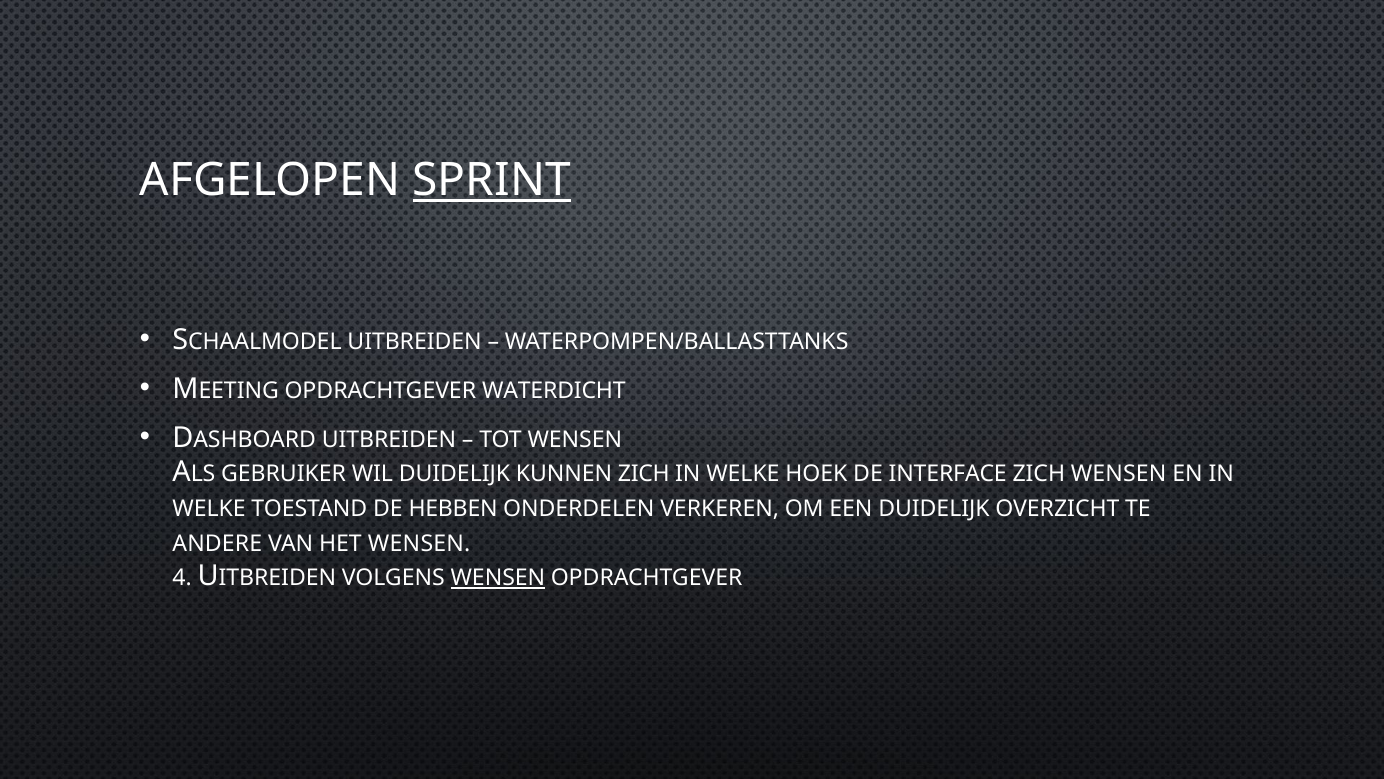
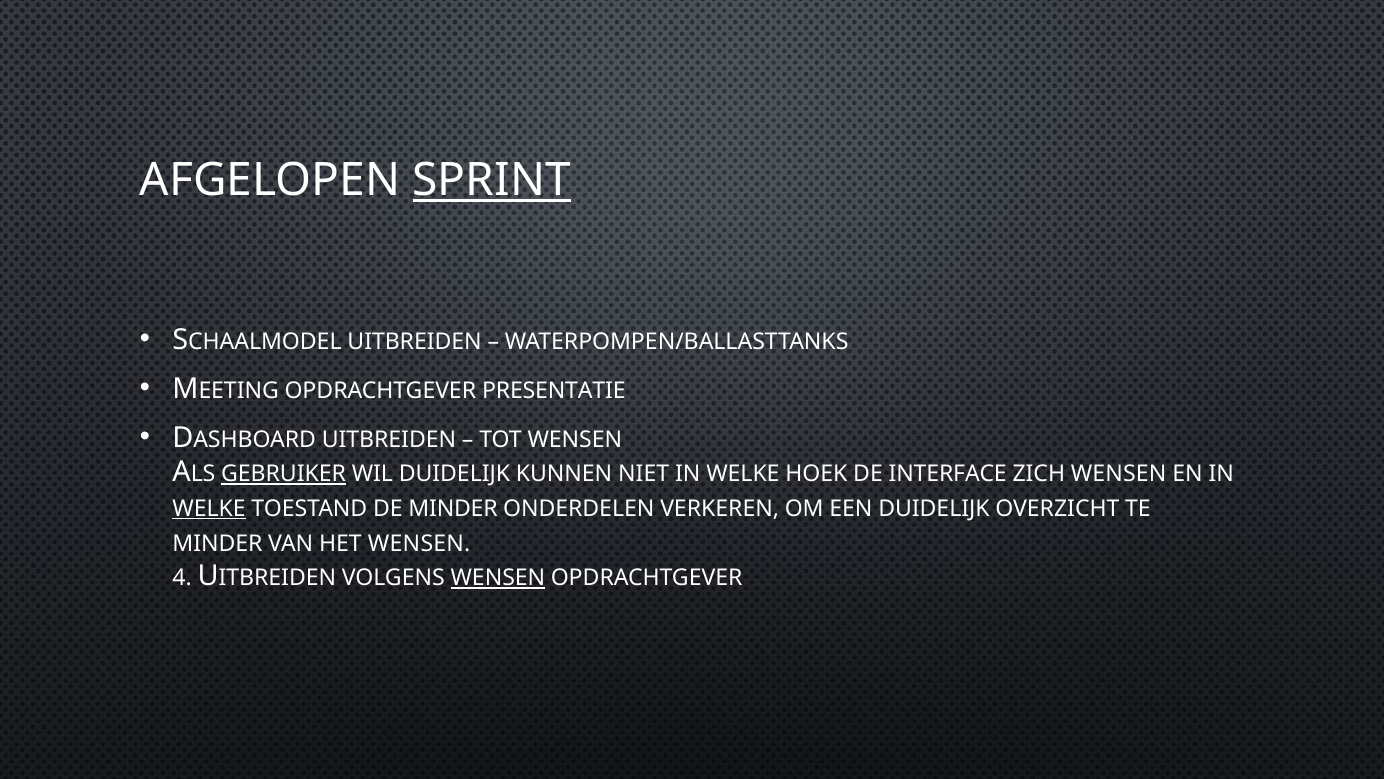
WATERDICHT: WATERDICHT -> PRESENTATIE
GEBRUIKER underline: none -> present
KUNNEN ZICH: ZICH -> NIET
WELKE at (209, 508) underline: none -> present
DE HEBBEN: HEBBEN -> MINDER
ANDERE at (217, 543): ANDERE -> MINDER
